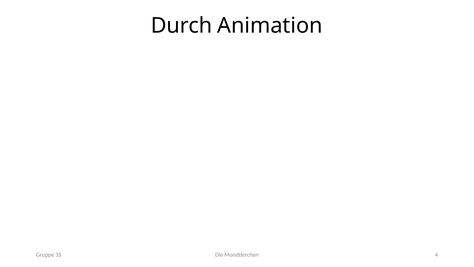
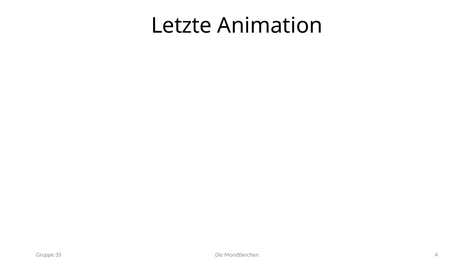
Durch: Durch -> Letzte
